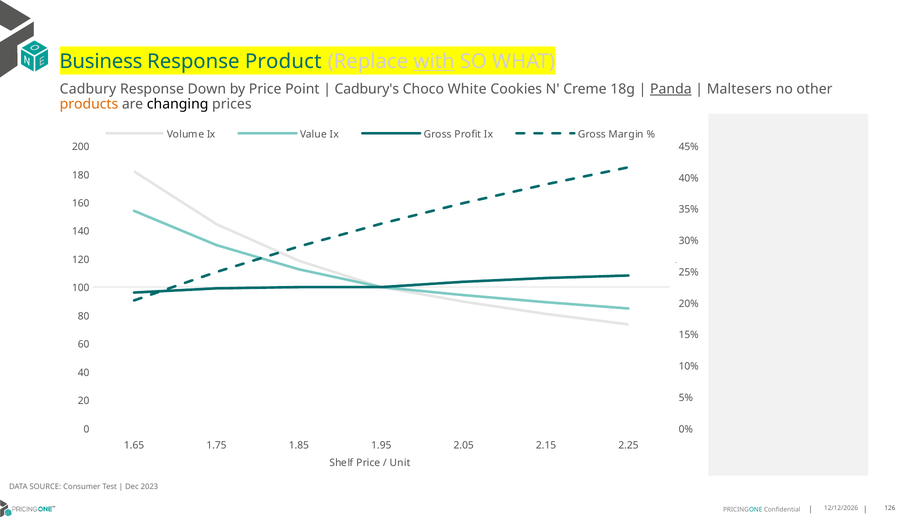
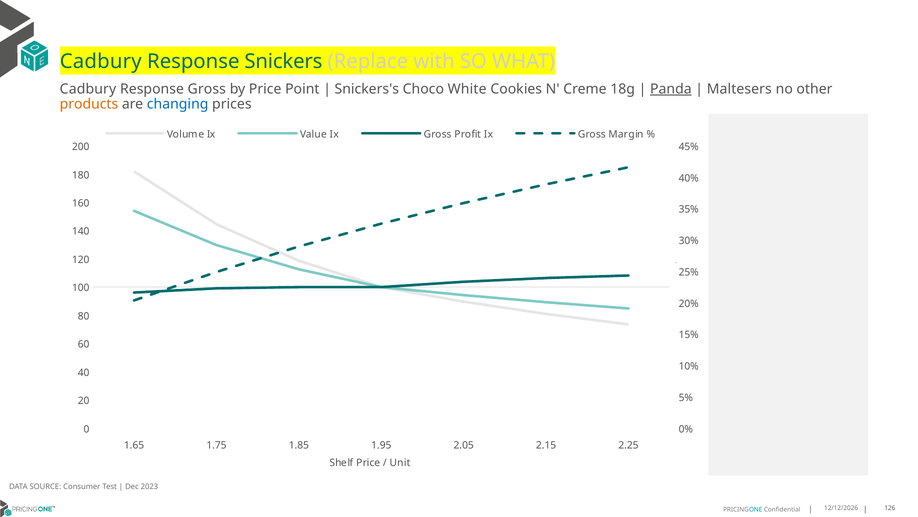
Business at (101, 62): Business -> Cadbury
Product: Product -> Snickers
with underline: present -> none
Response Down: Down -> Gross
Cadbury's: Cadbury's -> Snickers's
changing colour: black -> blue
